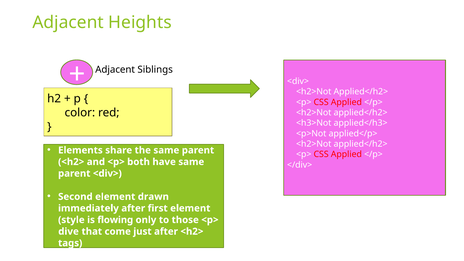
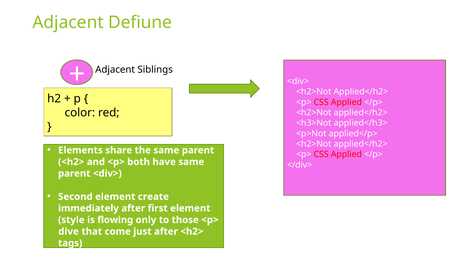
Heights: Heights -> Defiune
drawn: drawn -> create
